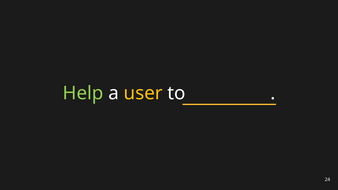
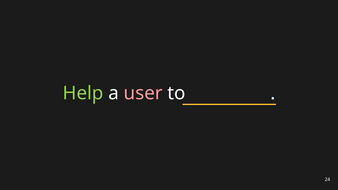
user colour: yellow -> pink
